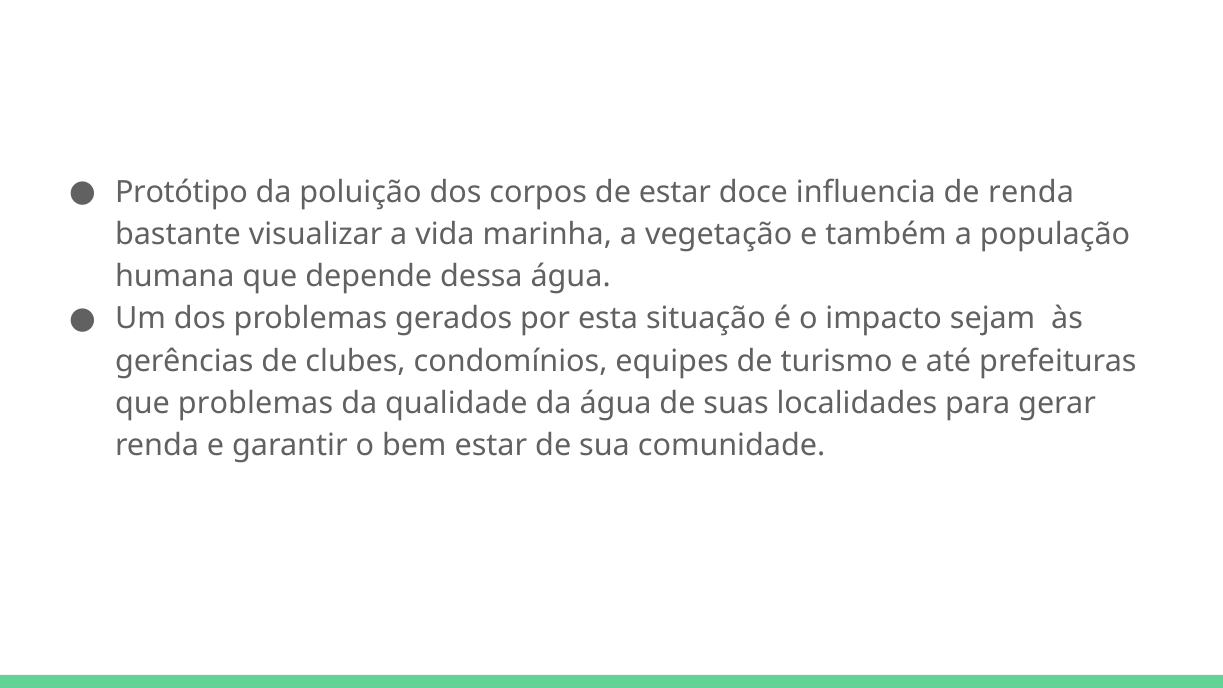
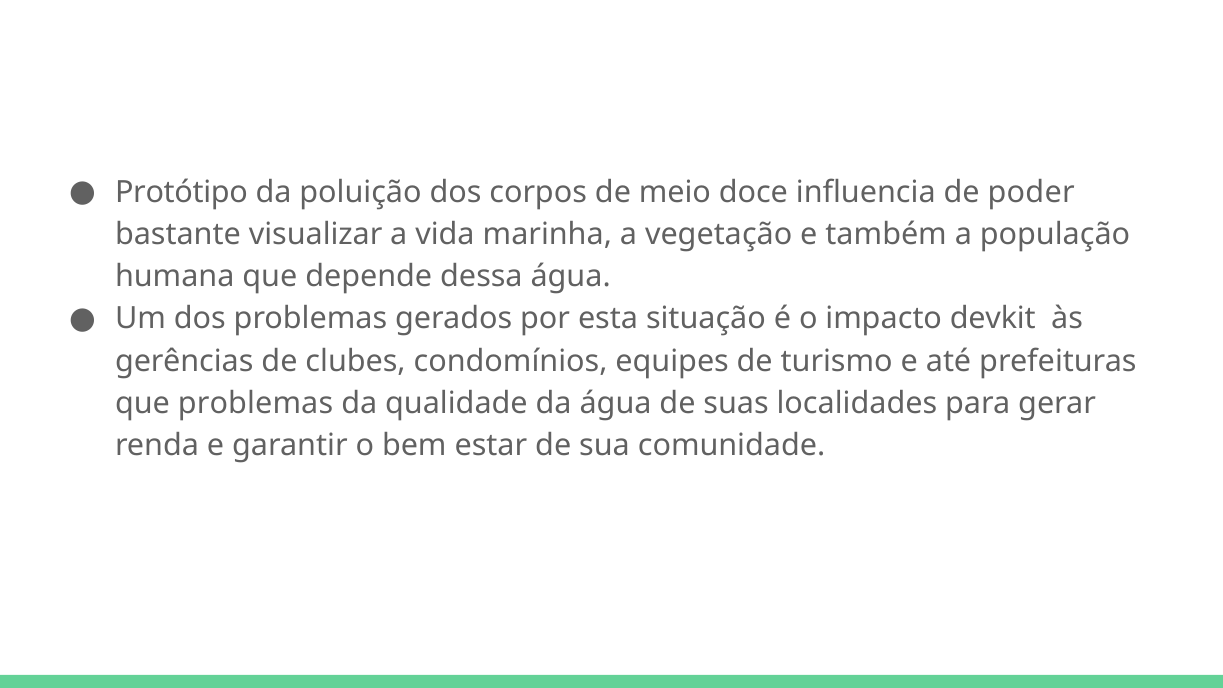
de estar: estar -> meio
de renda: renda -> poder
sejam: sejam -> devkit
